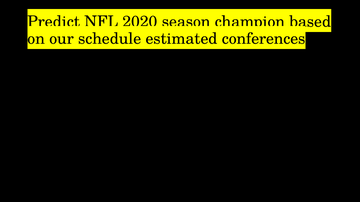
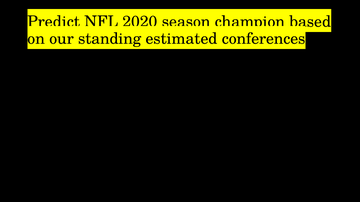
schedule: schedule -> standing
